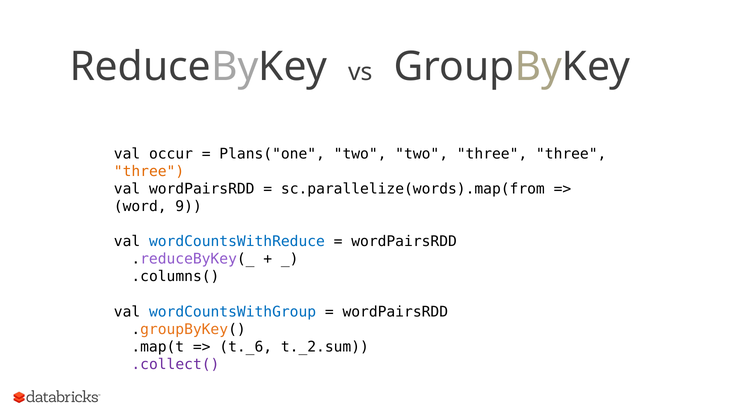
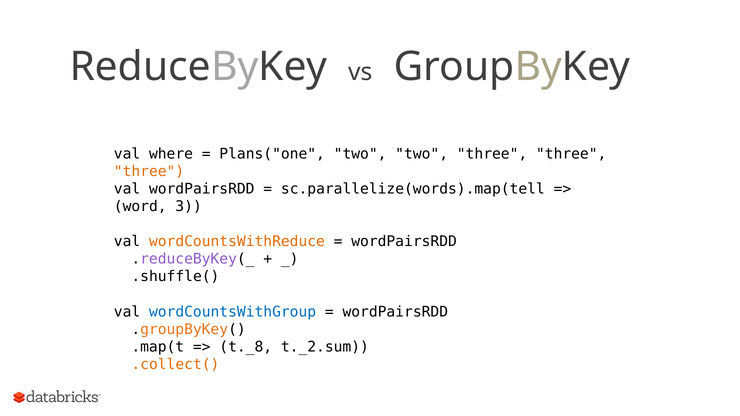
occur: occur -> where
sc.parallelize(words).map(from: sc.parallelize(words).map(from -> sc.parallelize(words).map(tell
9: 9 -> 3
wordCountsWithReduce colour: blue -> orange
.columns(: .columns( -> .shuffle(
t._6: t._6 -> t._8
.collect( colour: purple -> orange
